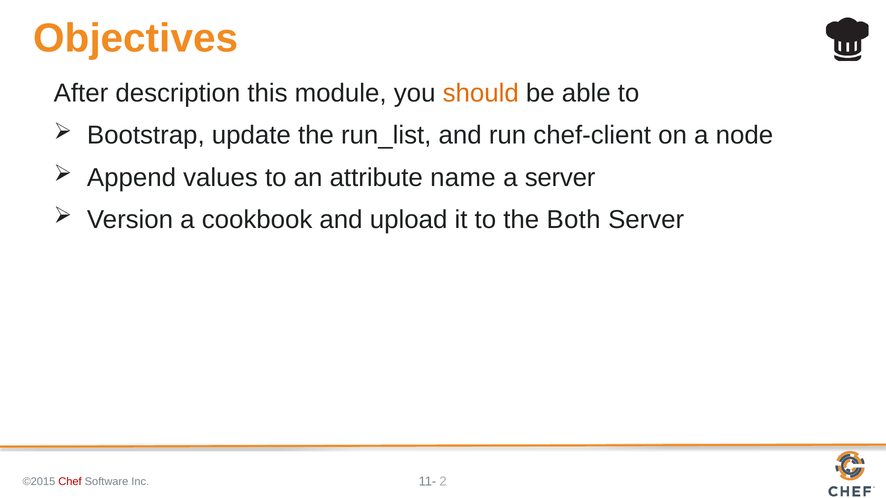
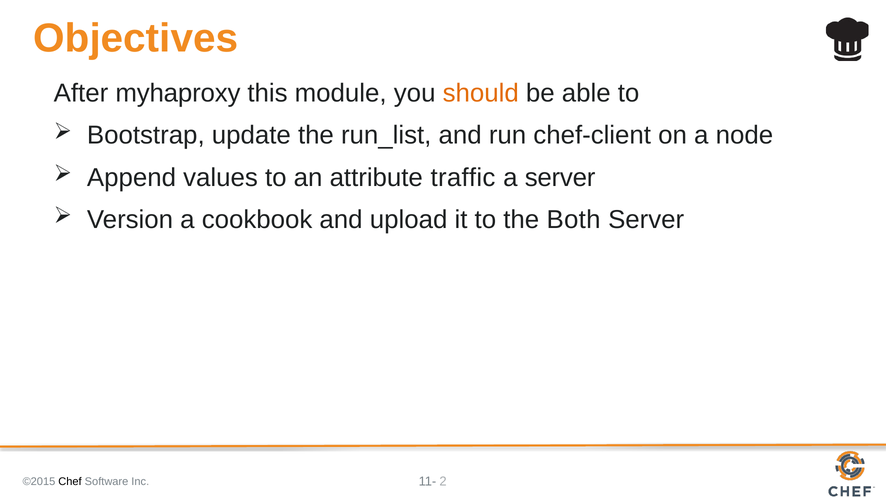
description: description -> myhaproxy
name: name -> traffic
Chef colour: red -> black
